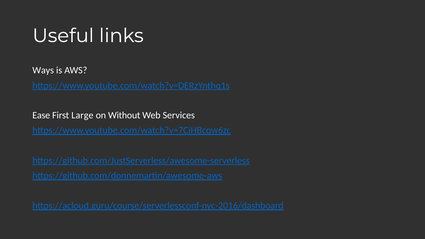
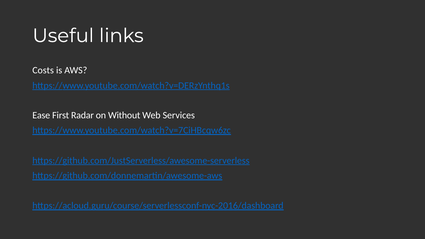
Ways: Ways -> Costs
Large: Large -> Radar
